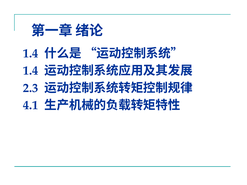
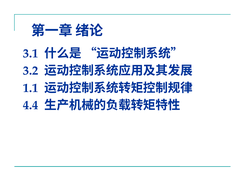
1.4 at (31, 54): 1.4 -> 3.1
1.4 at (31, 71): 1.4 -> 3.2
2.3: 2.3 -> 1.1
4.1: 4.1 -> 4.4
